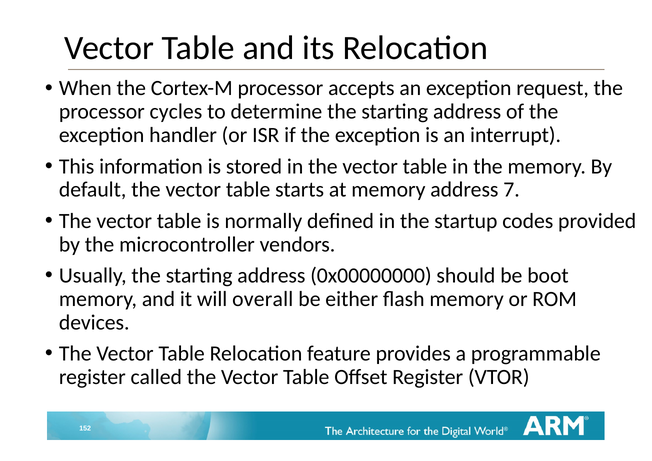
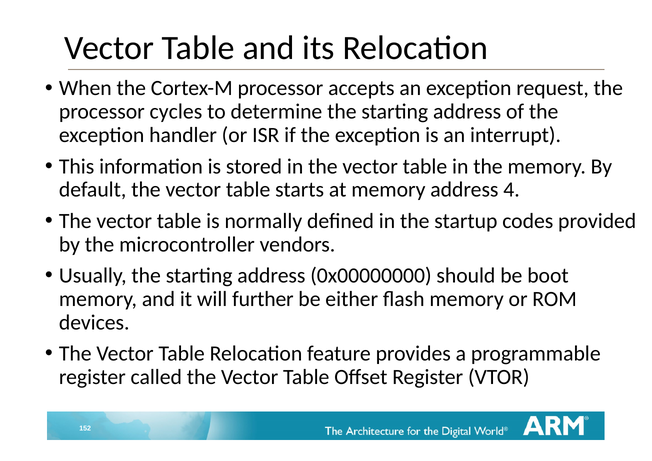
7: 7 -> 4
overall: overall -> further
